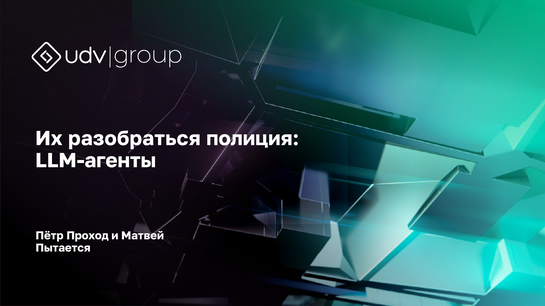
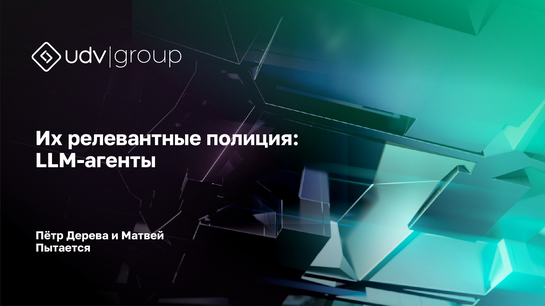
разобраться: разобраться -> релевантные
Проход: Проход -> Дерева
